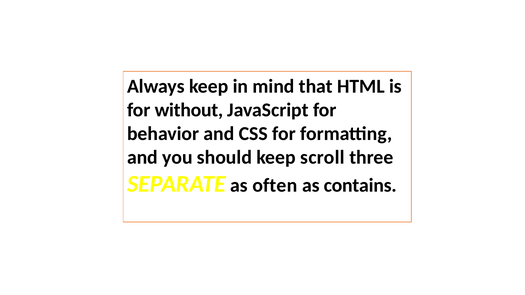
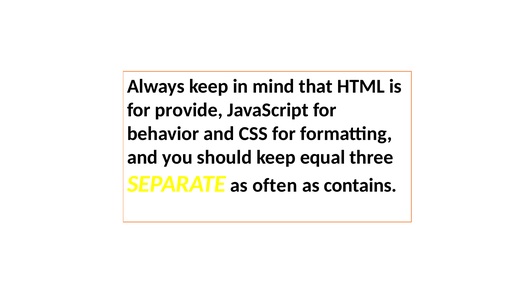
without: without -> provide
scroll: scroll -> equal
